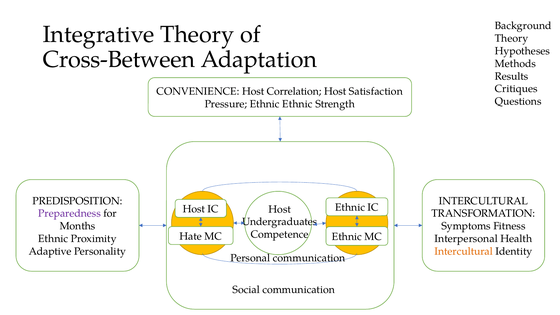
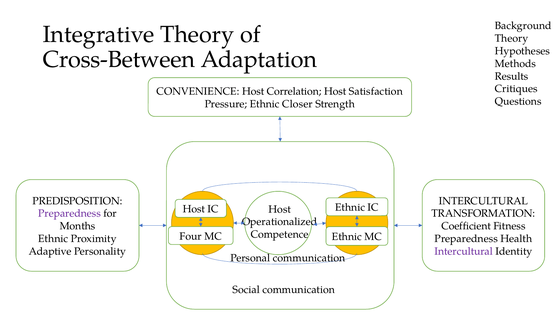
Ethnic Ethnic: Ethnic -> Closer
Undergraduates: Undergraduates -> Operationalized
Symptoms: Symptoms -> Coefficient
Hate: Hate -> Four
Interpersonal at (466, 239): Interpersonal -> Preparedness
Intercultural at (464, 251) colour: orange -> purple
